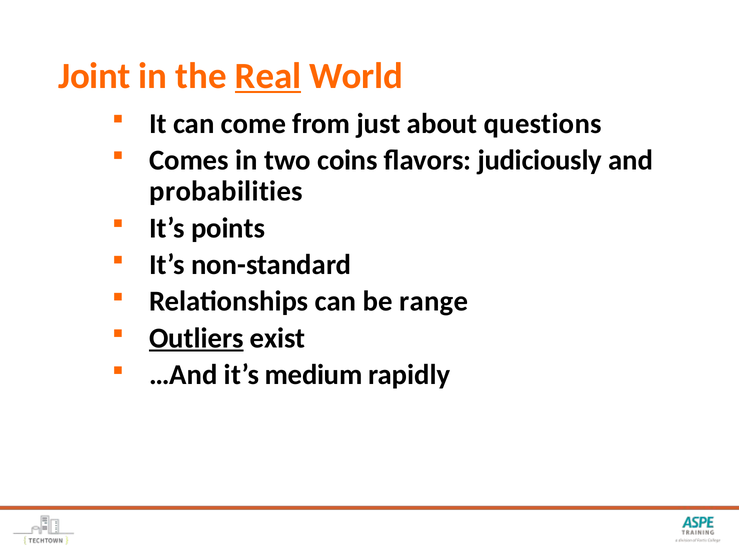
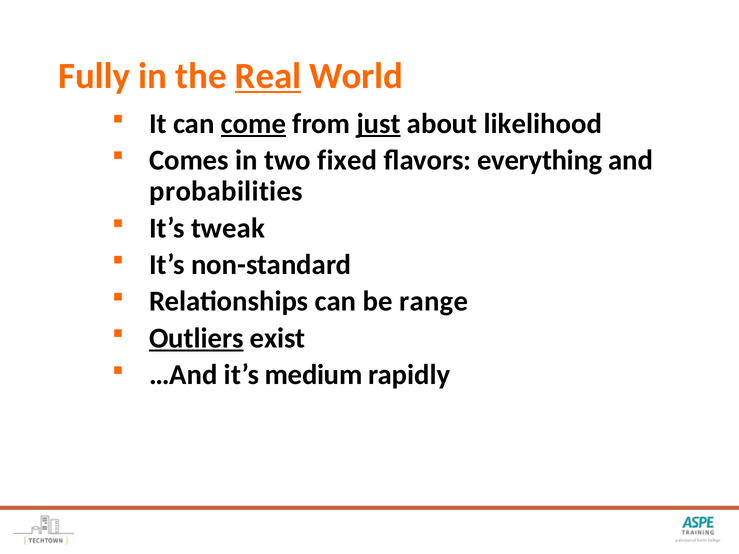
Joint: Joint -> Fully
come underline: none -> present
just underline: none -> present
questions: questions -> likelihood
coins: coins -> fixed
judiciously: judiciously -> everything
points: points -> tweak
